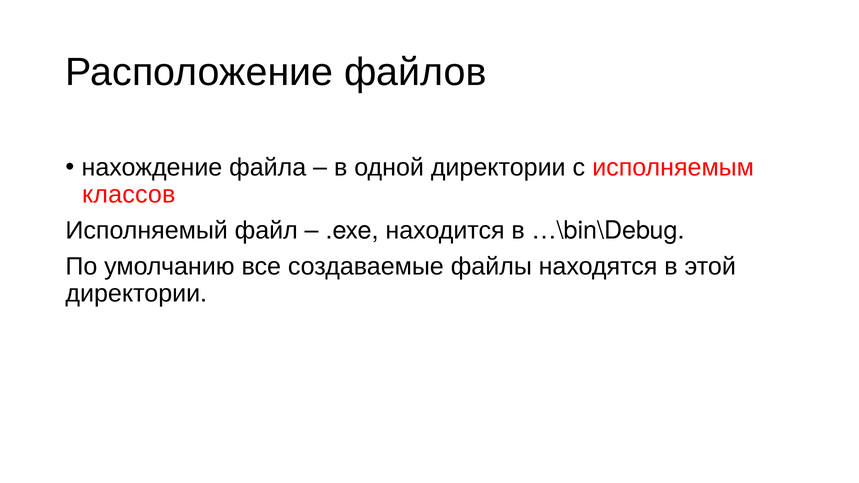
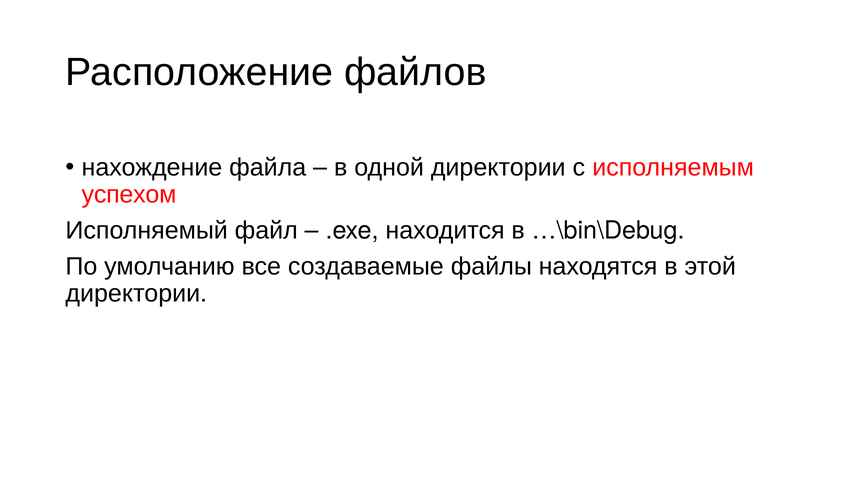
классов: классов -> успехом
